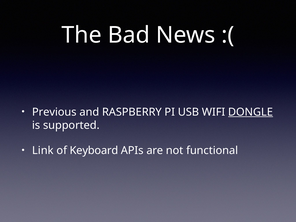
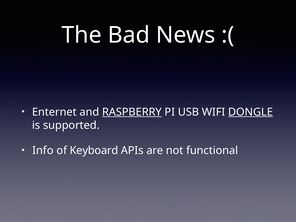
Previous: Previous -> Enternet
RASPBERRY underline: none -> present
Link: Link -> Info
